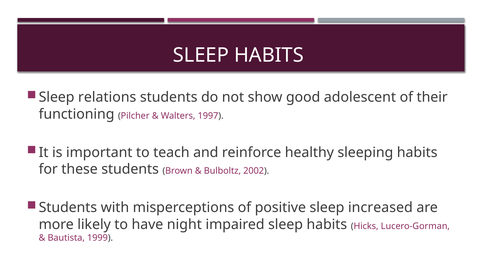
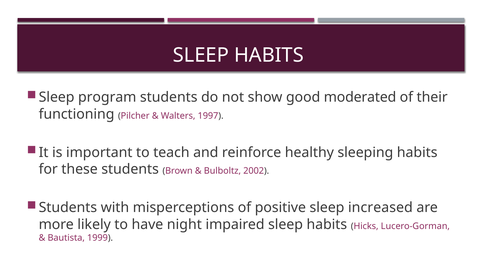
relations: relations -> program
adolescent: adolescent -> moderated
